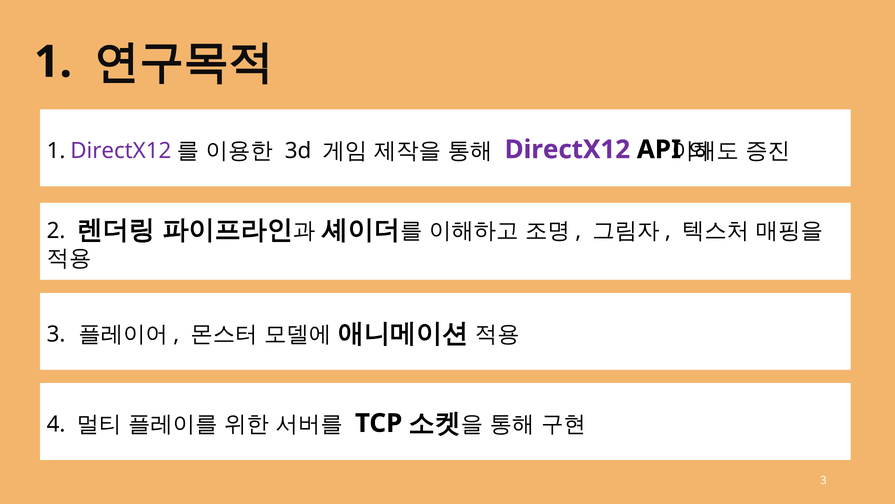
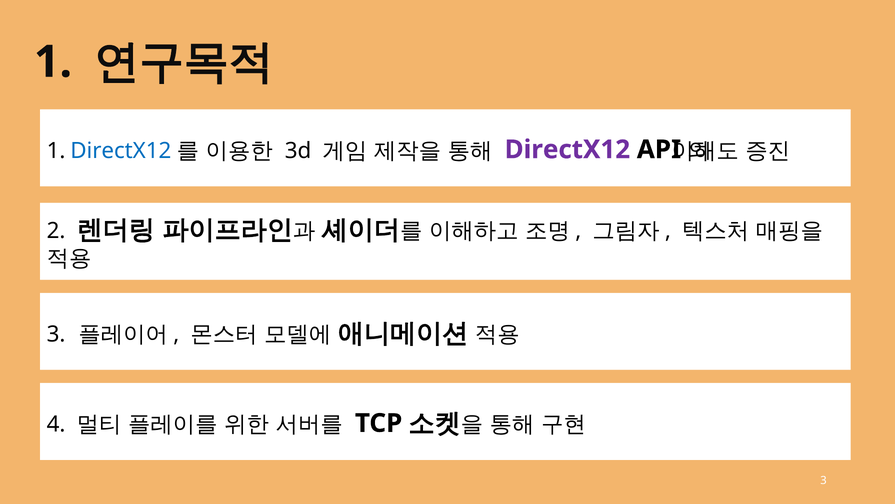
DirectX12 at (121, 151) colour: purple -> blue
